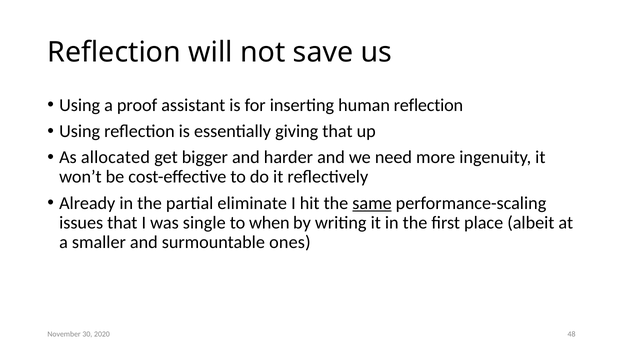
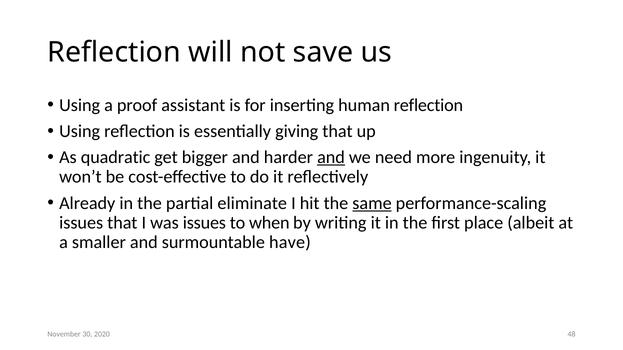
allocated: allocated -> quadratic
and at (331, 158) underline: none -> present
was single: single -> issues
ones: ones -> have
